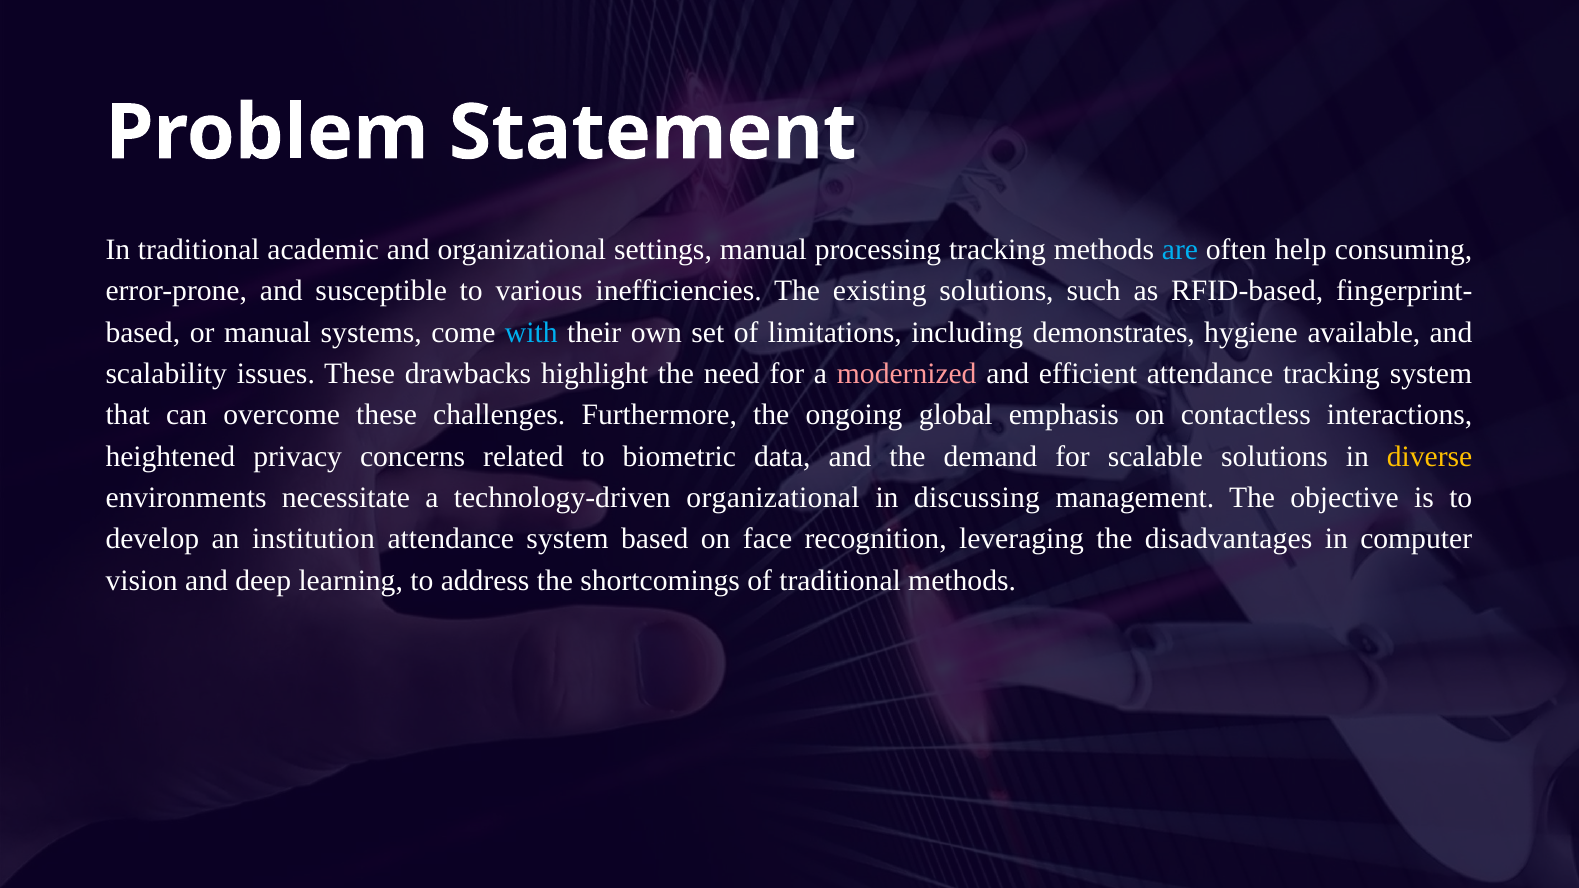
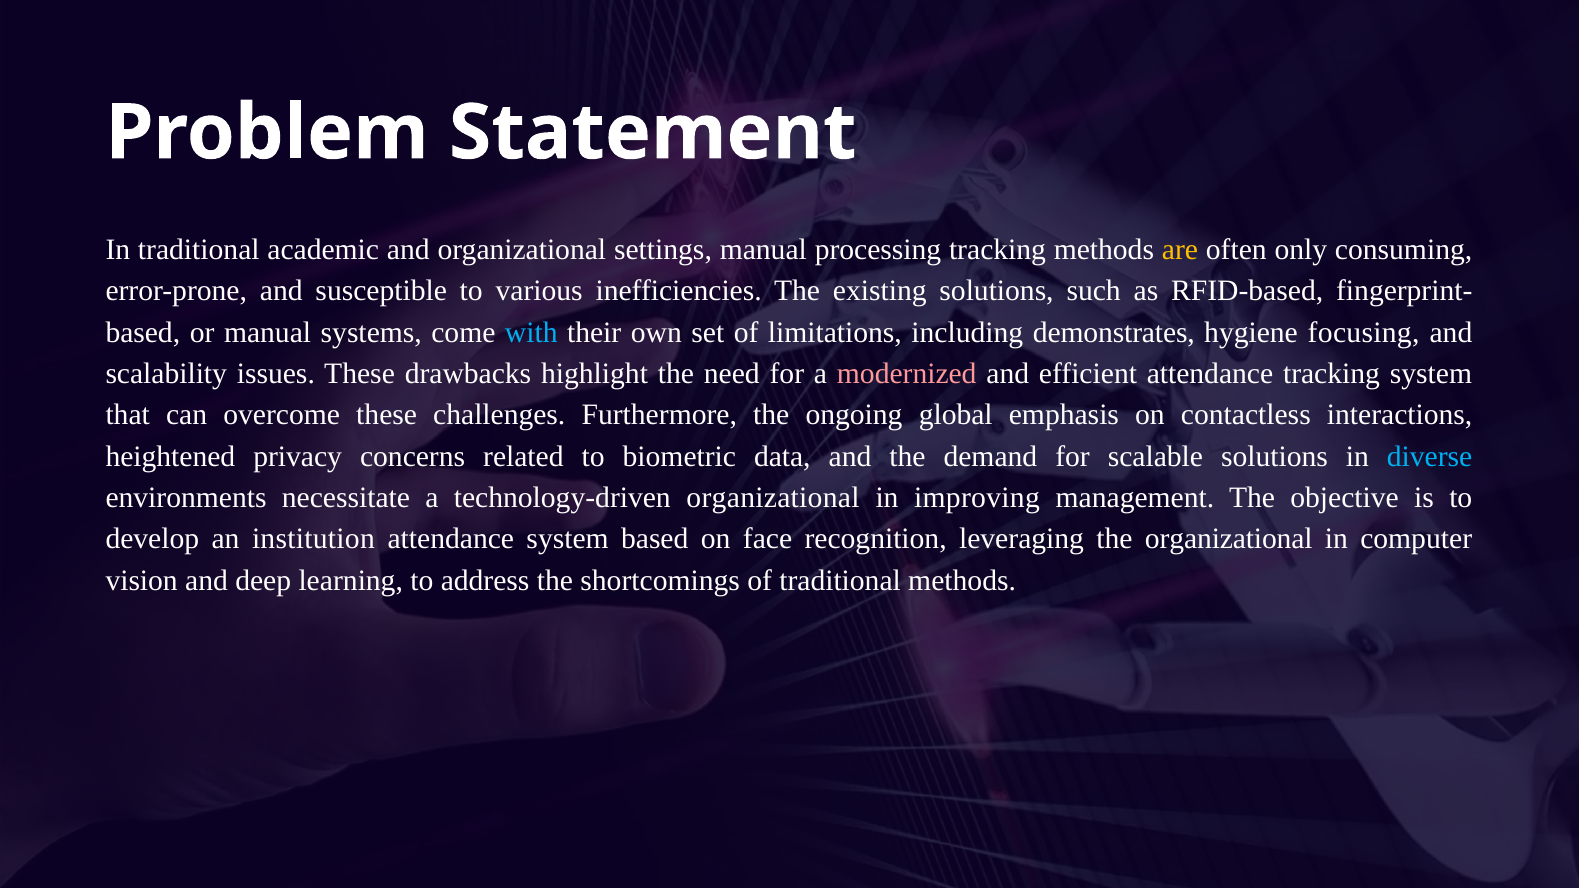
are colour: light blue -> yellow
help: help -> only
available: available -> focusing
diverse colour: yellow -> light blue
discussing: discussing -> improving
the disadvantages: disadvantages -> organizational
